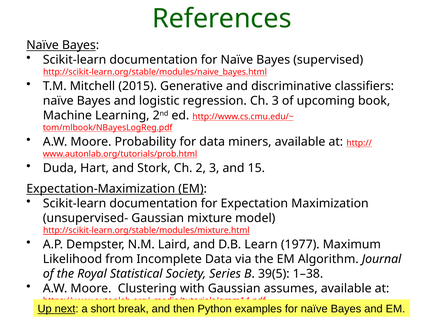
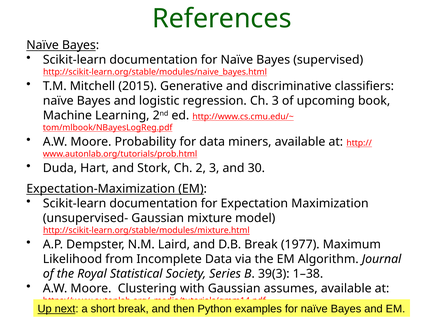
15: 15 -> 30
D.B Learn: Learn -> Break
39(5: 39(5 -> 39(3
